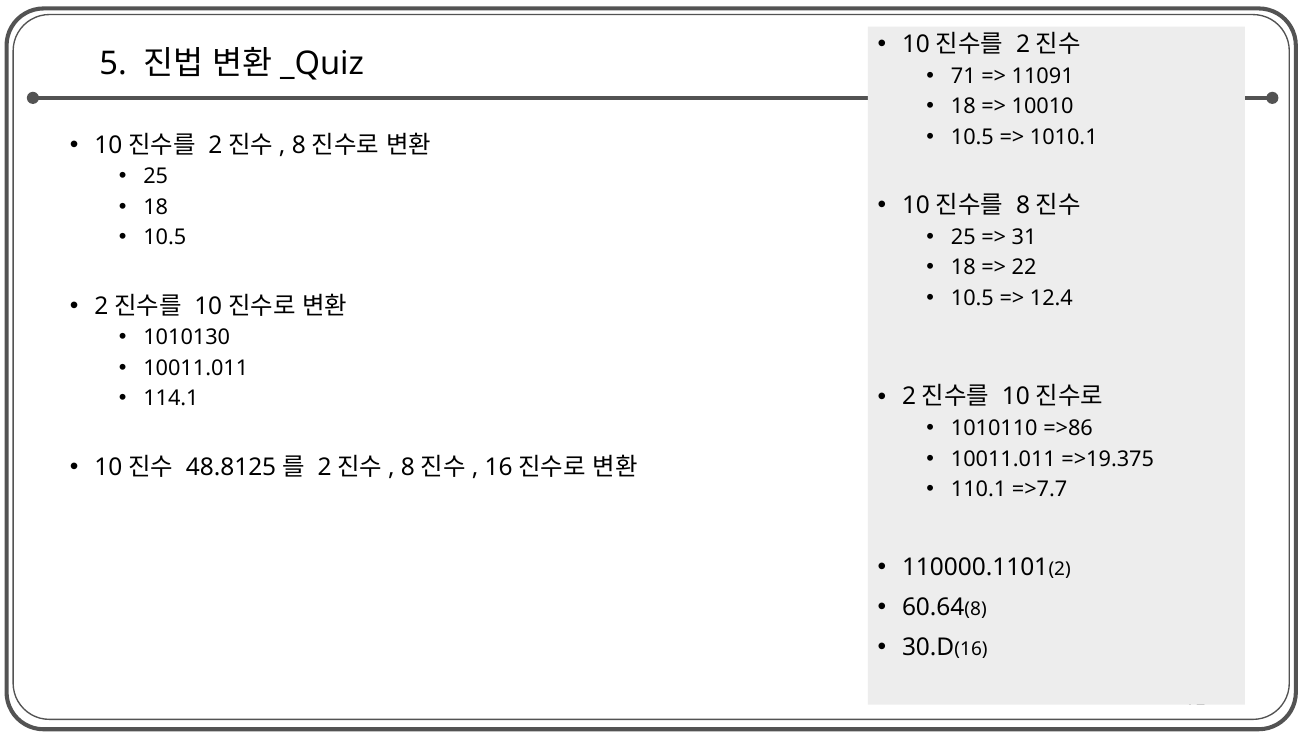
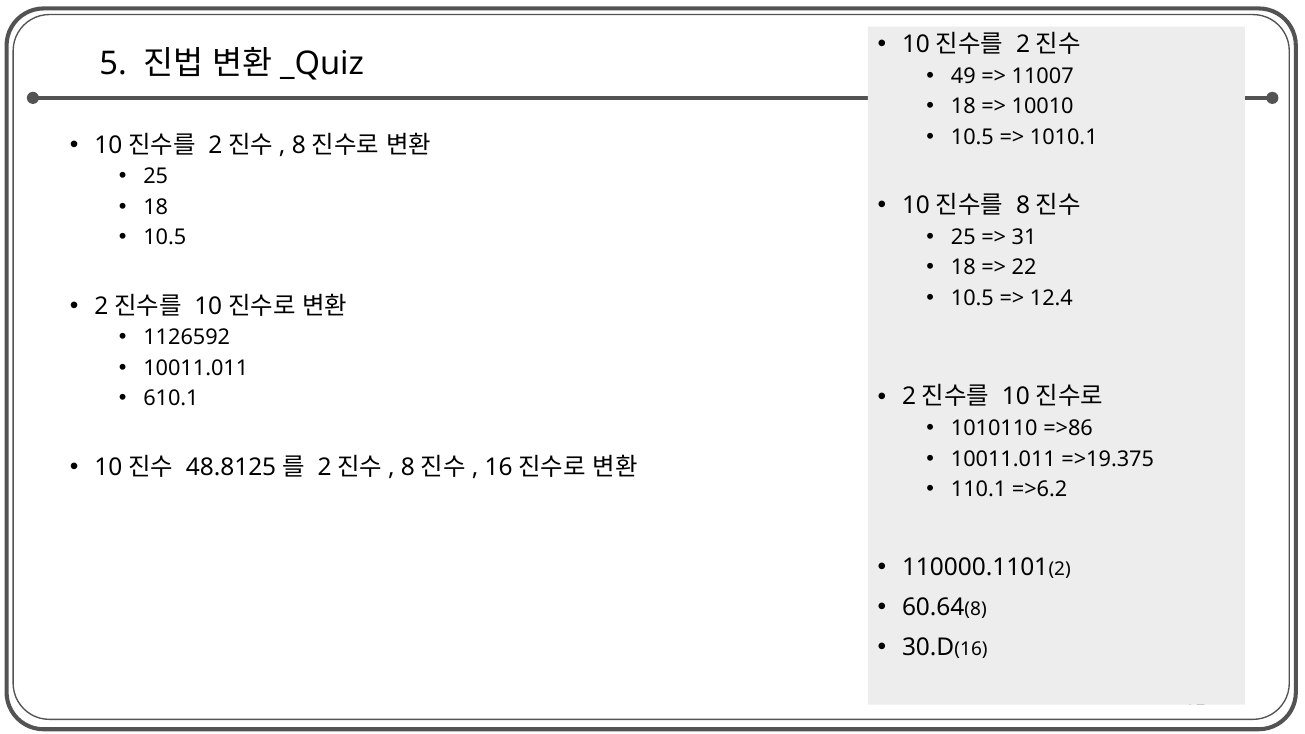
71: 71 -> 49
11091: 11091 -> 11007
1010130: 1010130 -> 1126592
114.1: 114.1 -> 610.1
=>7.7: =>7.7 -> =>6.2
